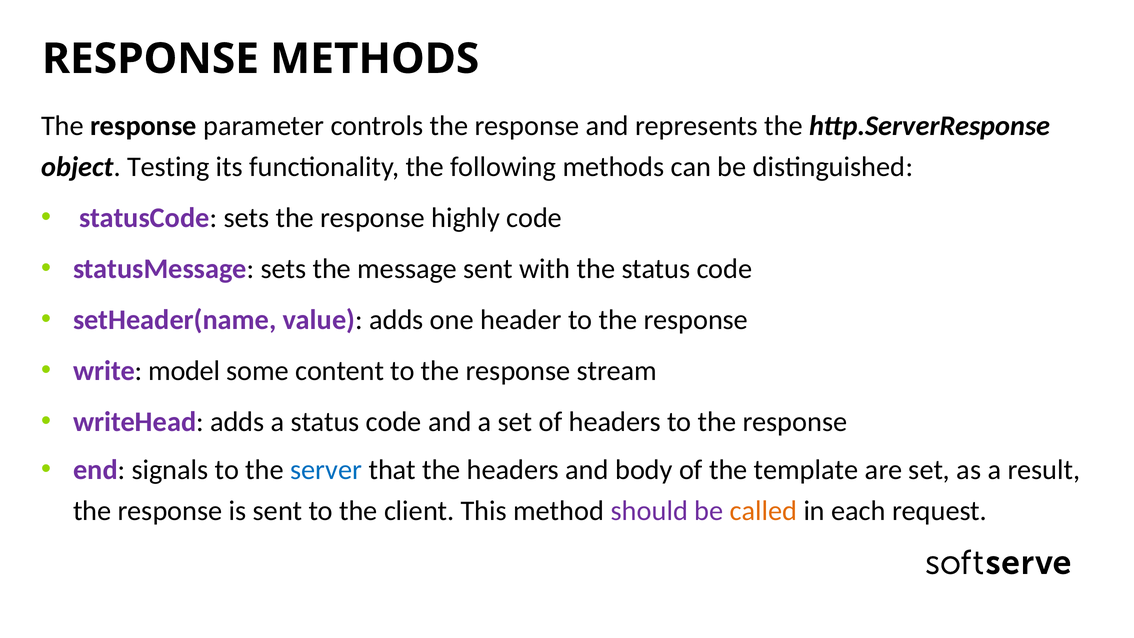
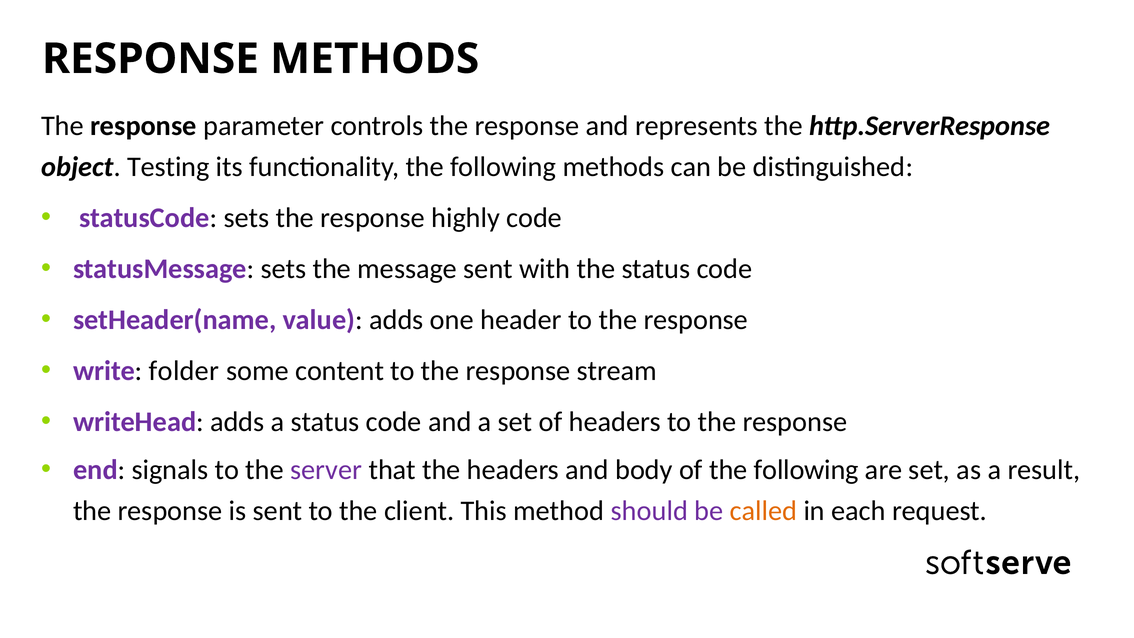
model: model -> folder
server colour: blue -> purple
of the template: template -> following
